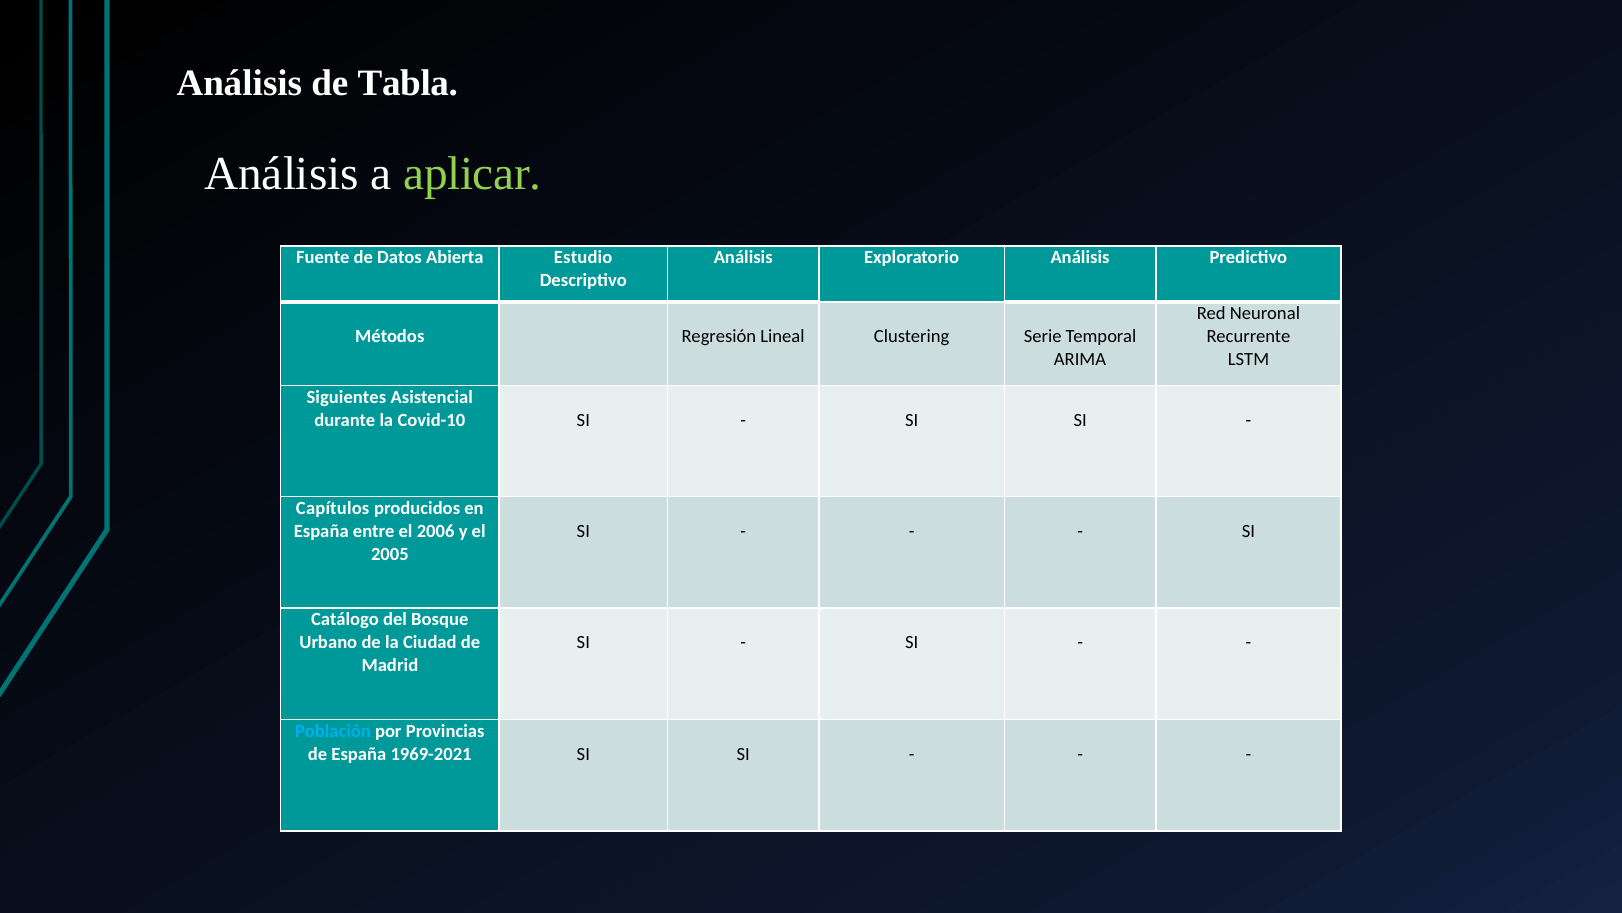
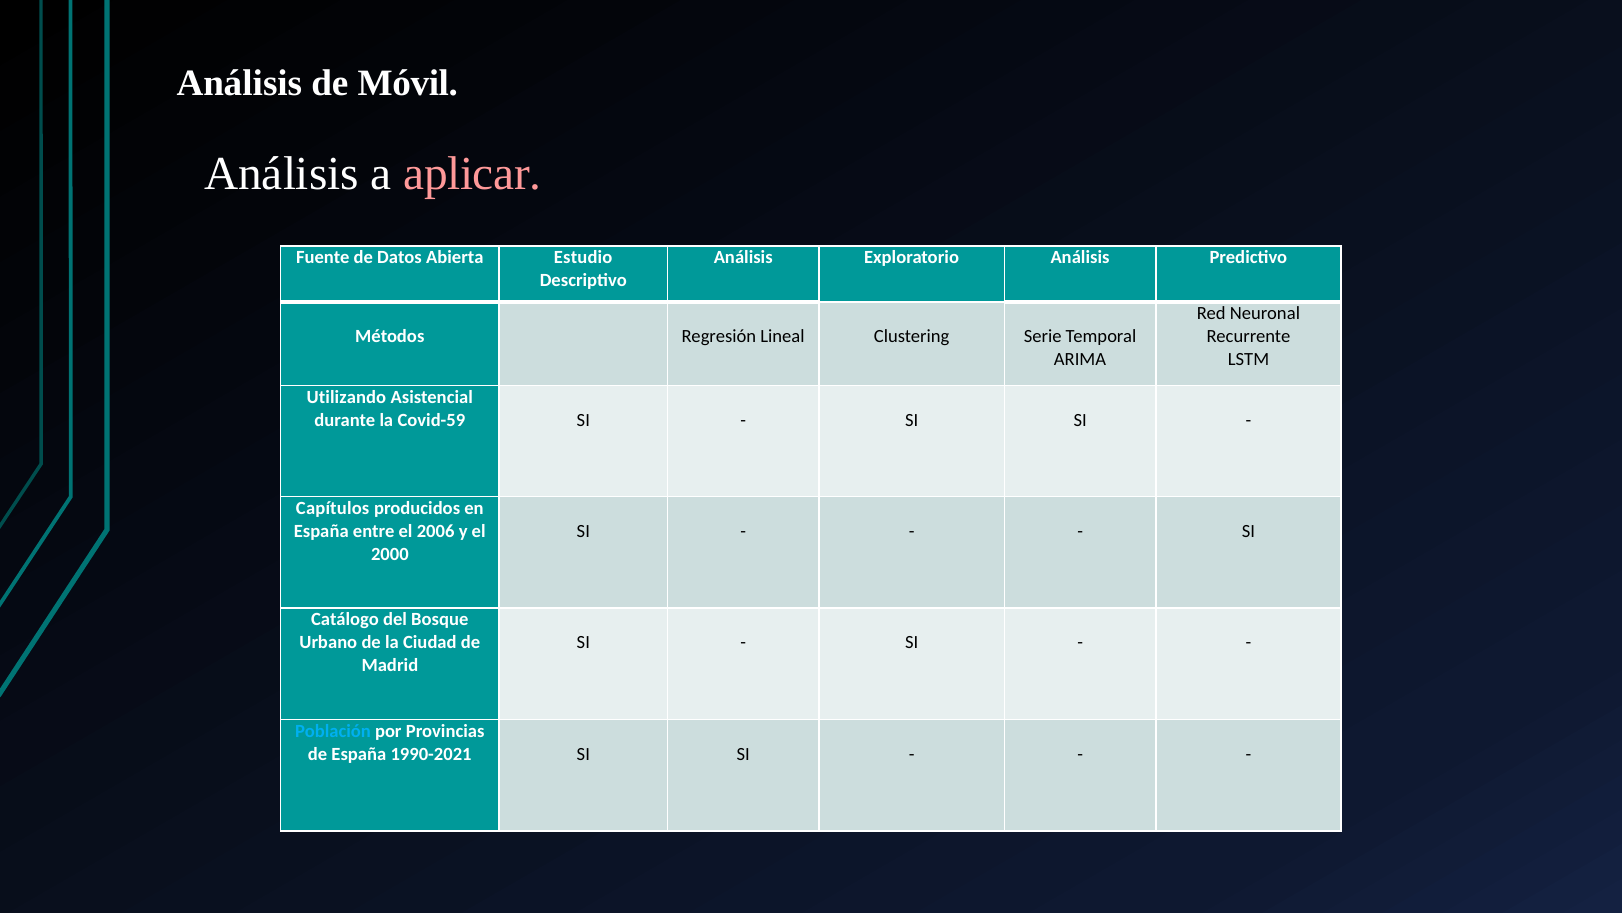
Tabla: Tabla -> Móvil
aplicar colour: light green -> pink
Siguientes: Siguientes -> Utilizando
Covid-10: Covid-10 -> Covid-59
2005: 2005 -> 2000
1969-2021: 1969-2021 -> 1990-2021
